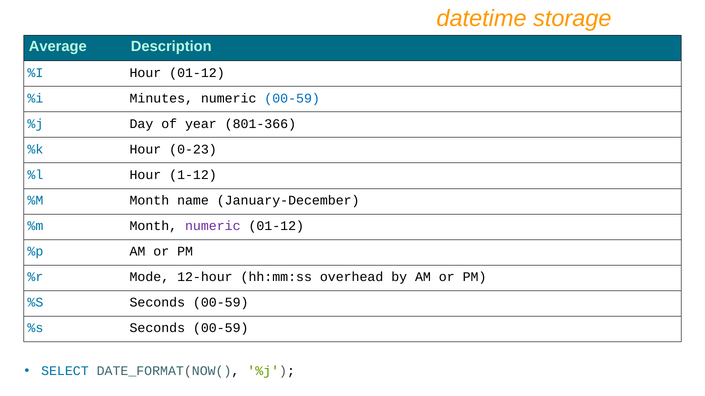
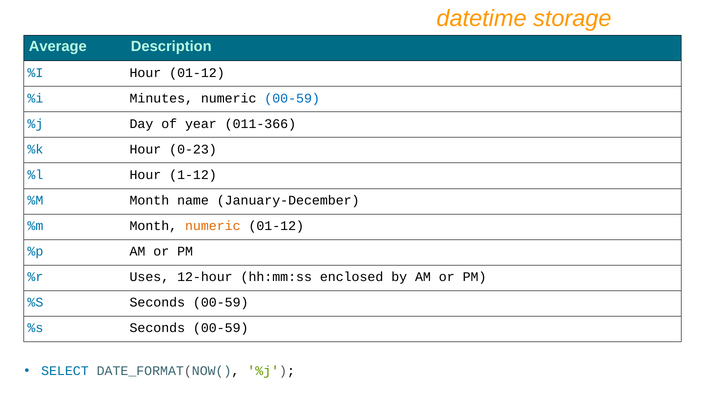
801-366: 801-366 -> 011-366
numeric at (213, 226) colour: purple -> orange
Mode: Mode -> Uses
overhead: overhead -> enclosed
